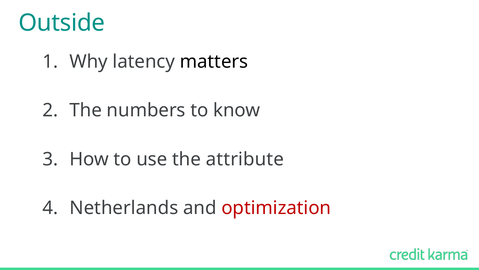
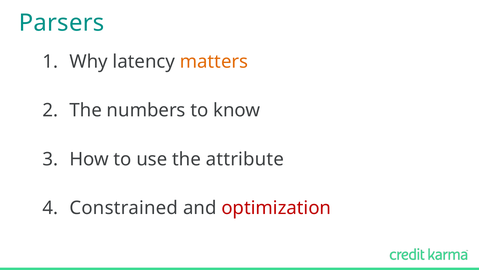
Outside: Outside -> Parsers
matters colour: black -> orange
Netherlands: Netherlands -> Constrained
